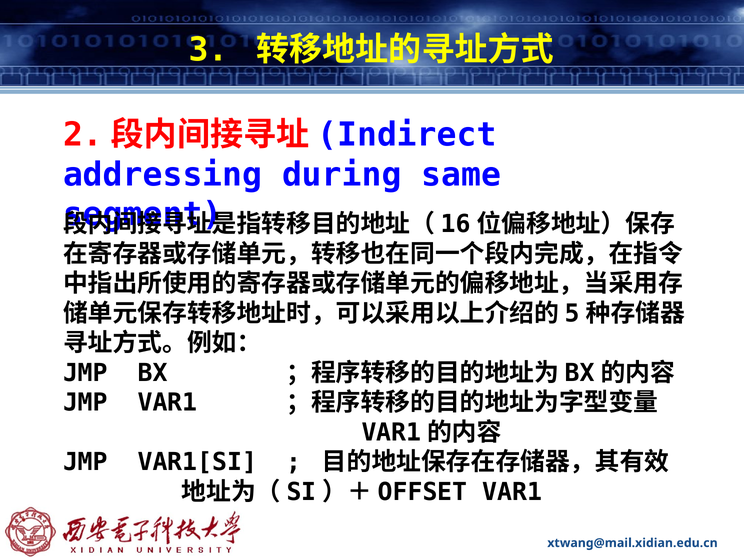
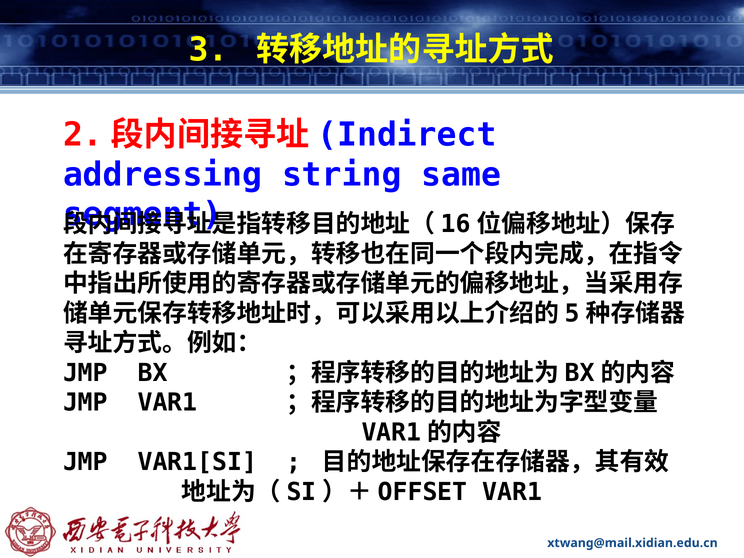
during: during -> string
